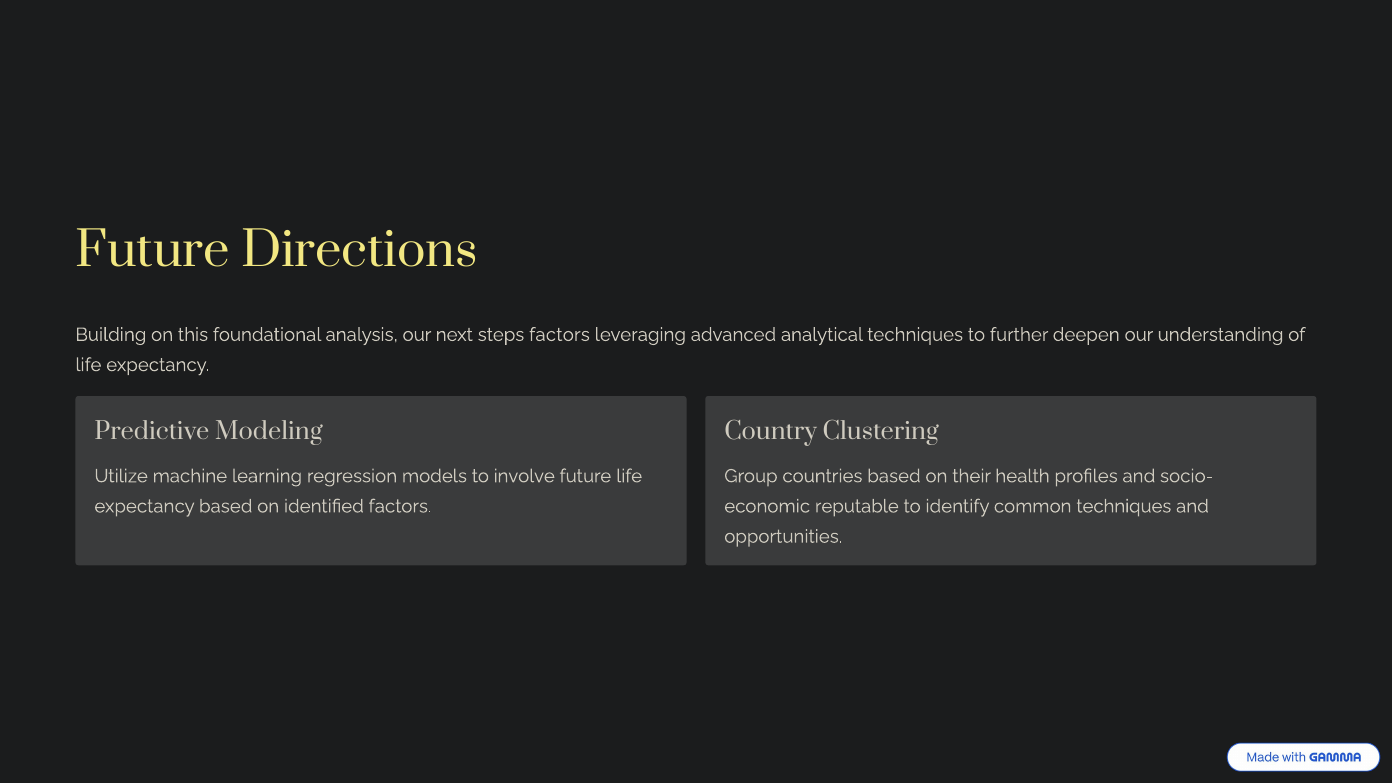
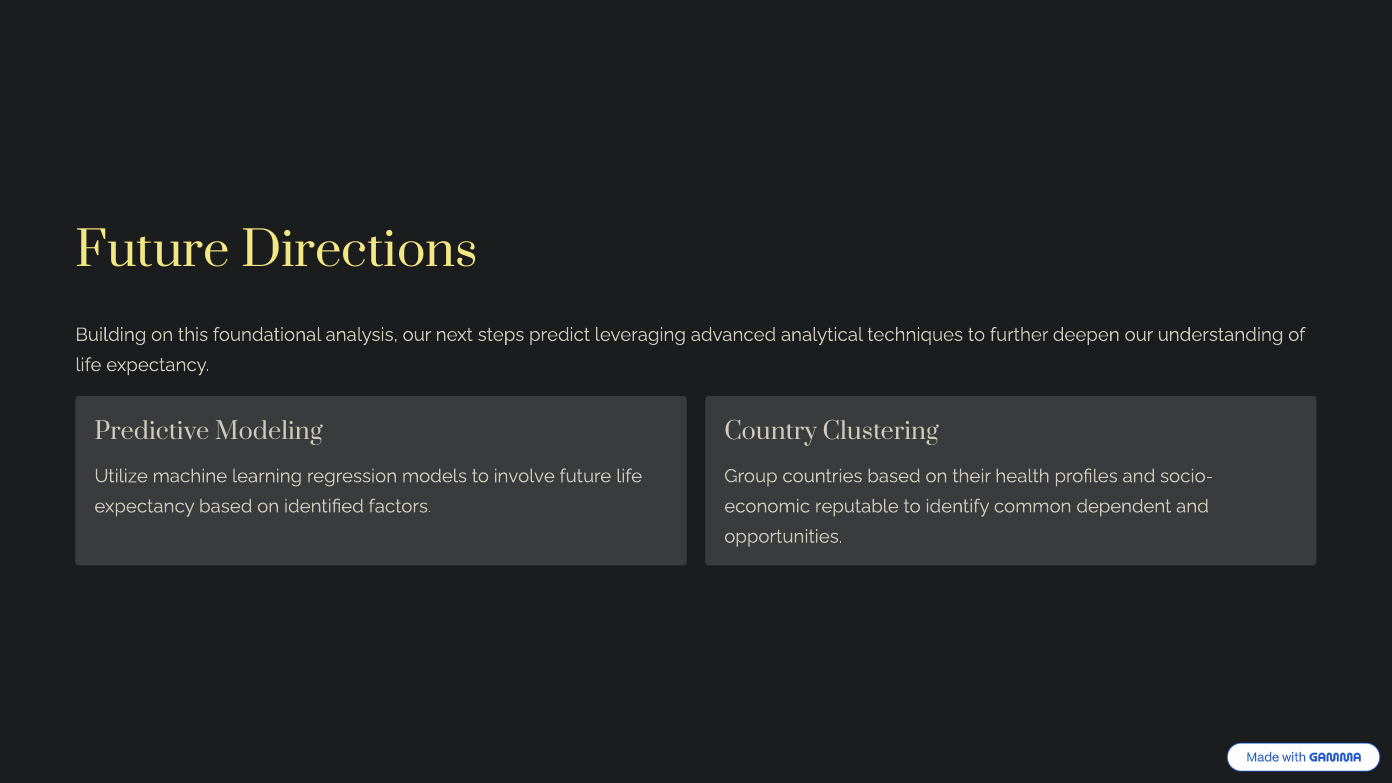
steps factors: factors -> predict
common techniques: techniques -> dependent
